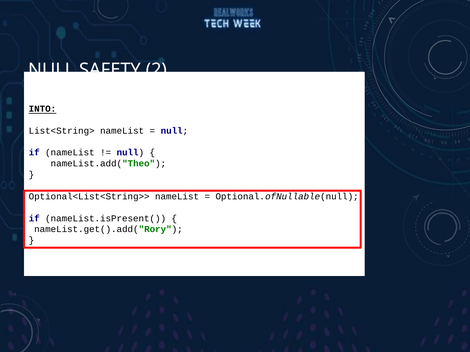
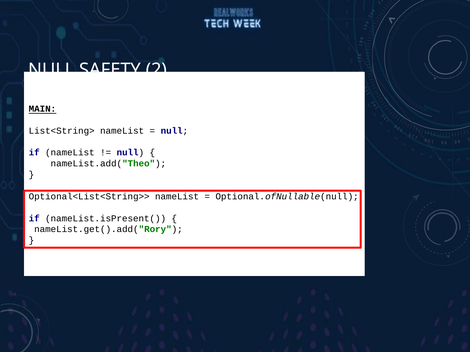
INTO: INTO -> MAIN
